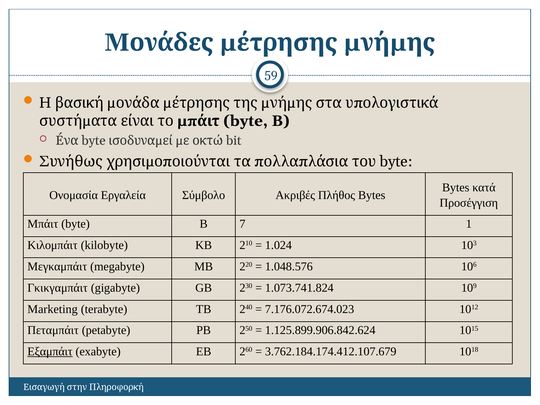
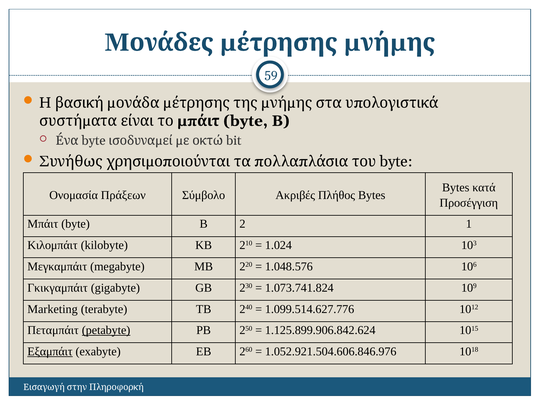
Εργαλεία: Εργαλεία -> Πράξεων
7: 7 -> 2
7.176.072.674.023: 7.176.072.674.023 -> 1.099.514.627.776
petabyte underline: none -> present
3.762.184.174.412.107.679: 3.762.184.174.412.107.679 -> 1.052.921.504.606.846.976
